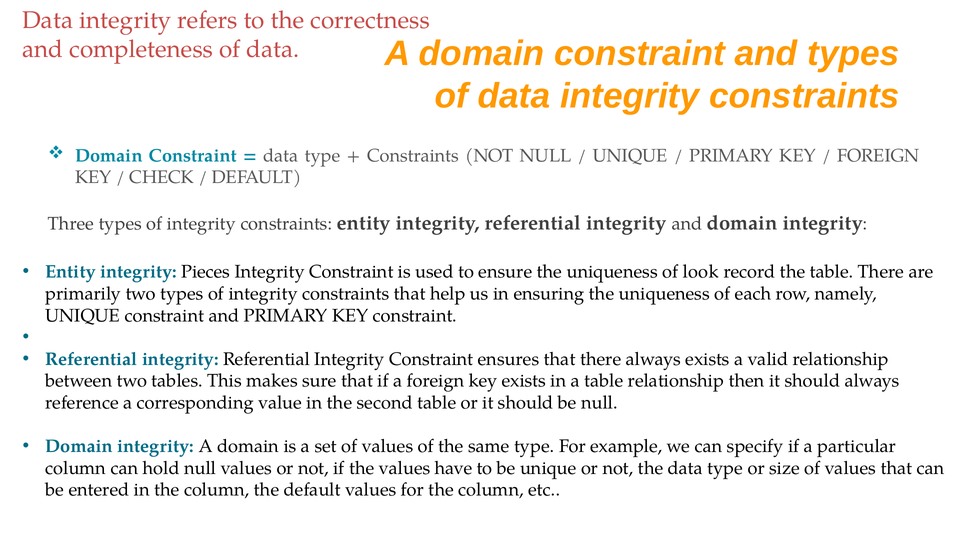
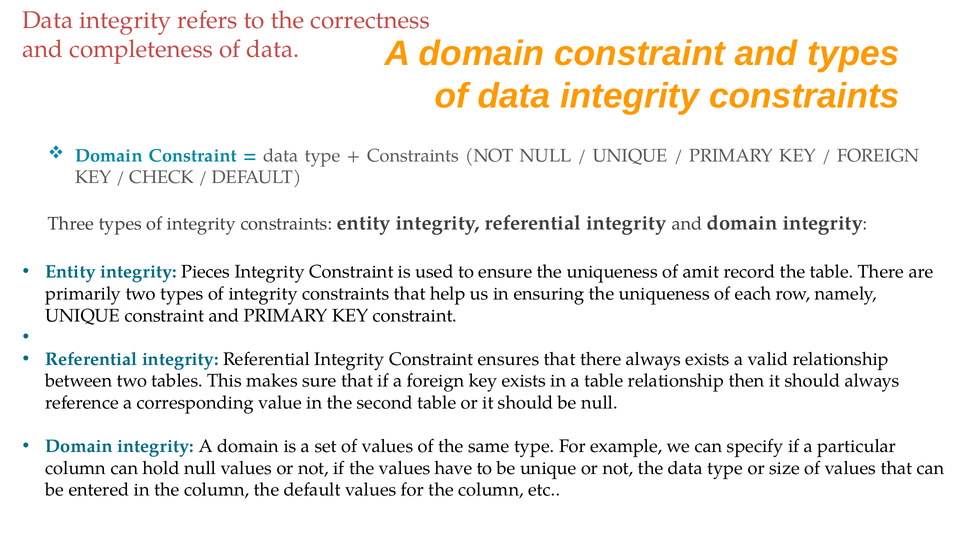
look: look -> amit
